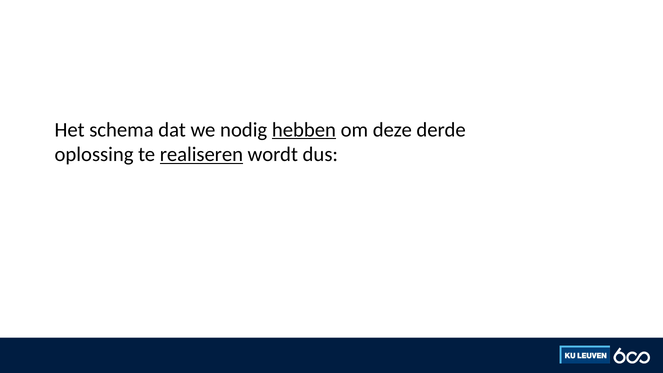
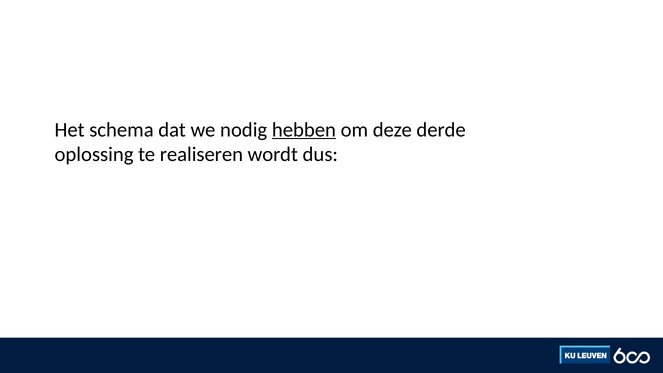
realiseren underline: present -> none
